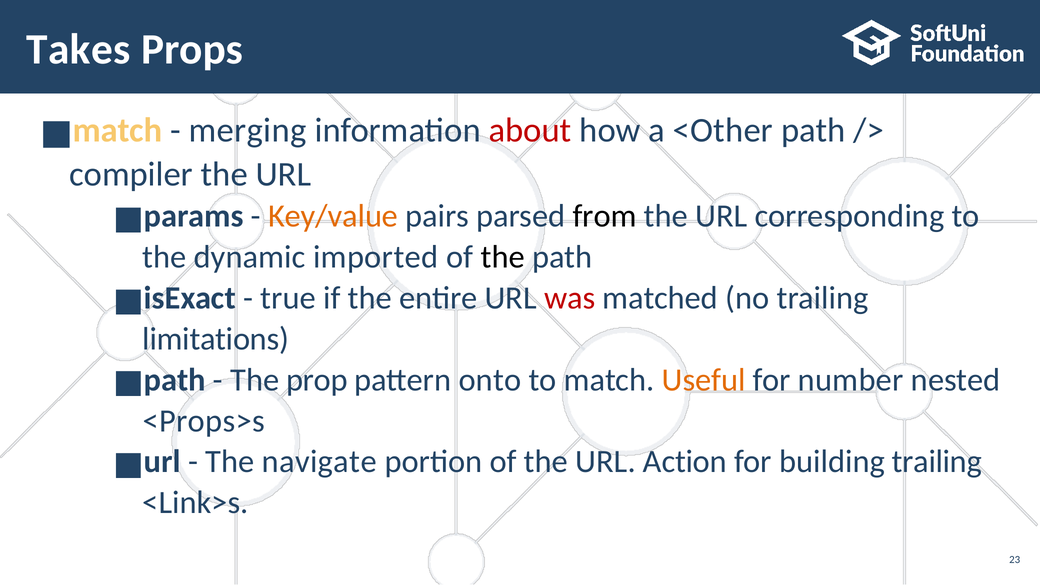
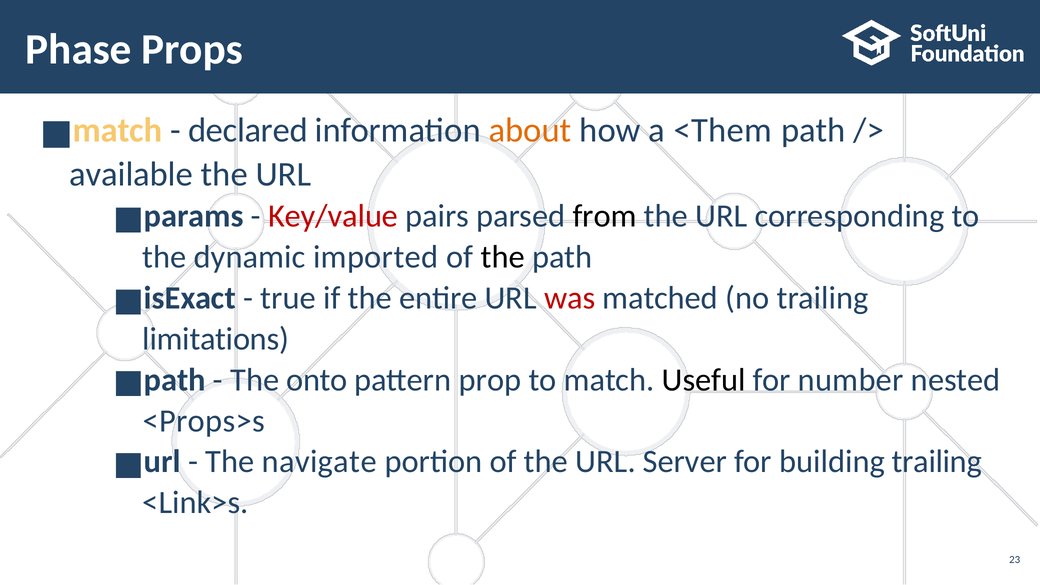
Takes: Takes -> Phase
merging: merging -> declared
about colour: red -> orange
<Other: <Other -> <Them
compiler: compiler -> available
Key/value colour: orange -> red
prop: prop -> onto
onto: onto -> prop
Useful colour: orange -> black
Action: Action -> Server
